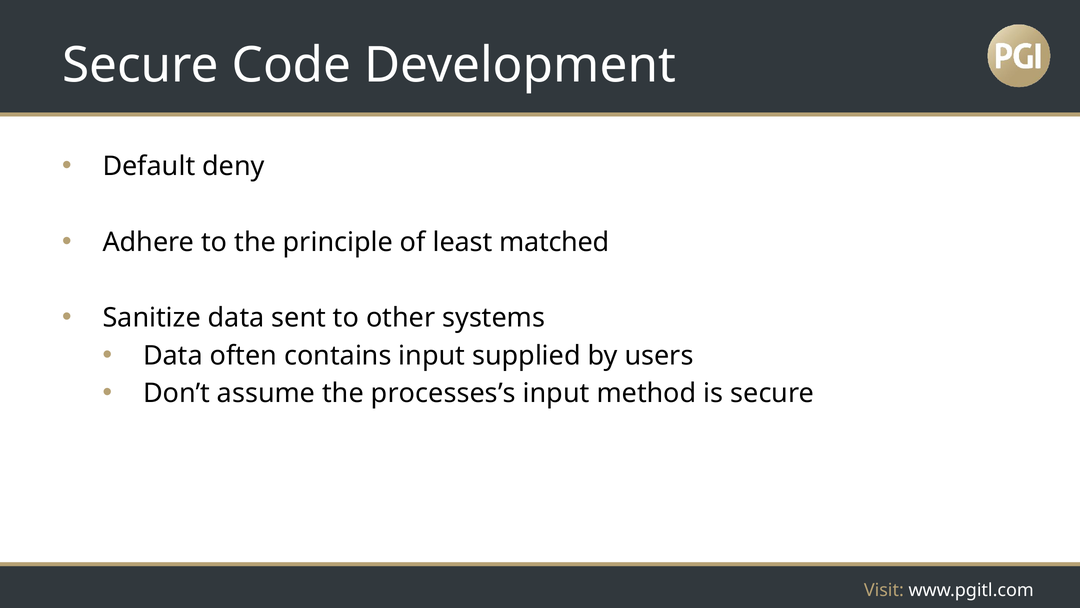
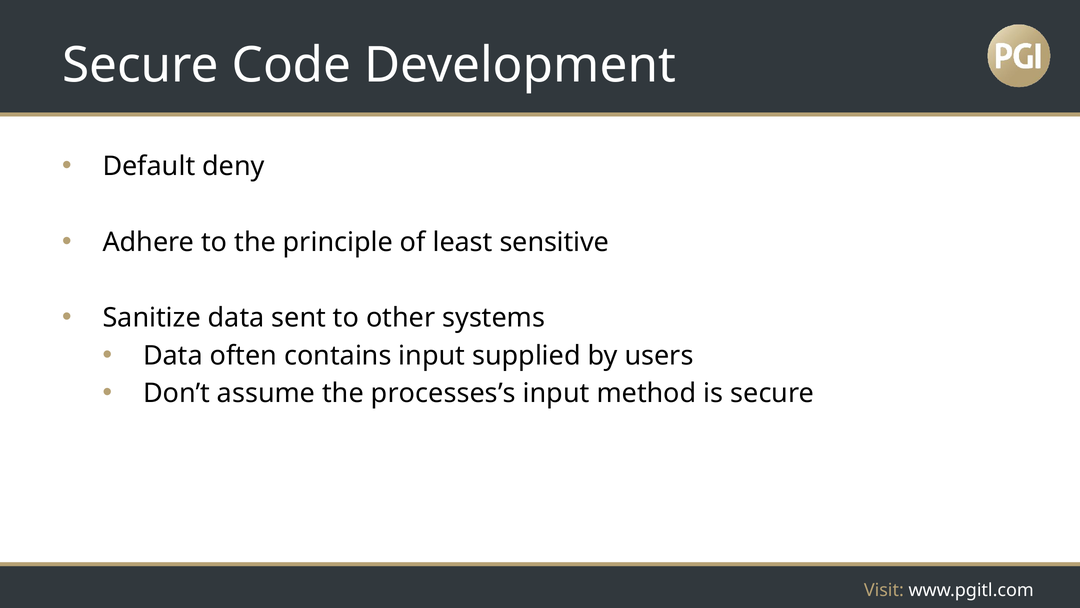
matched: matched -> sensitive
